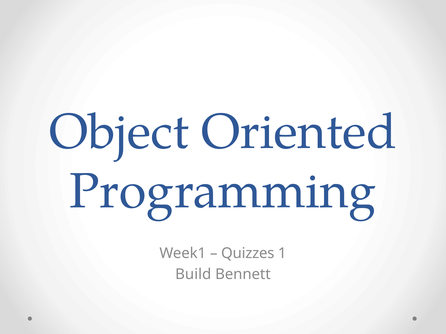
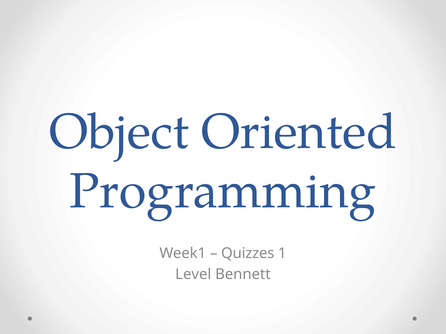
Build: Build -> Level
